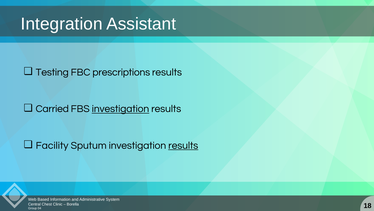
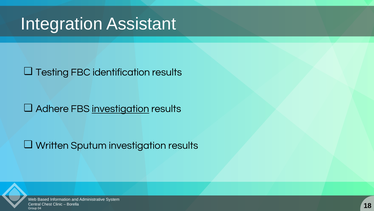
prescriptions: prescriptions -> identification
Carried: Carried -> Adhere
Facility: Facility -> Written
results at (183, 145) underline: present -> none
